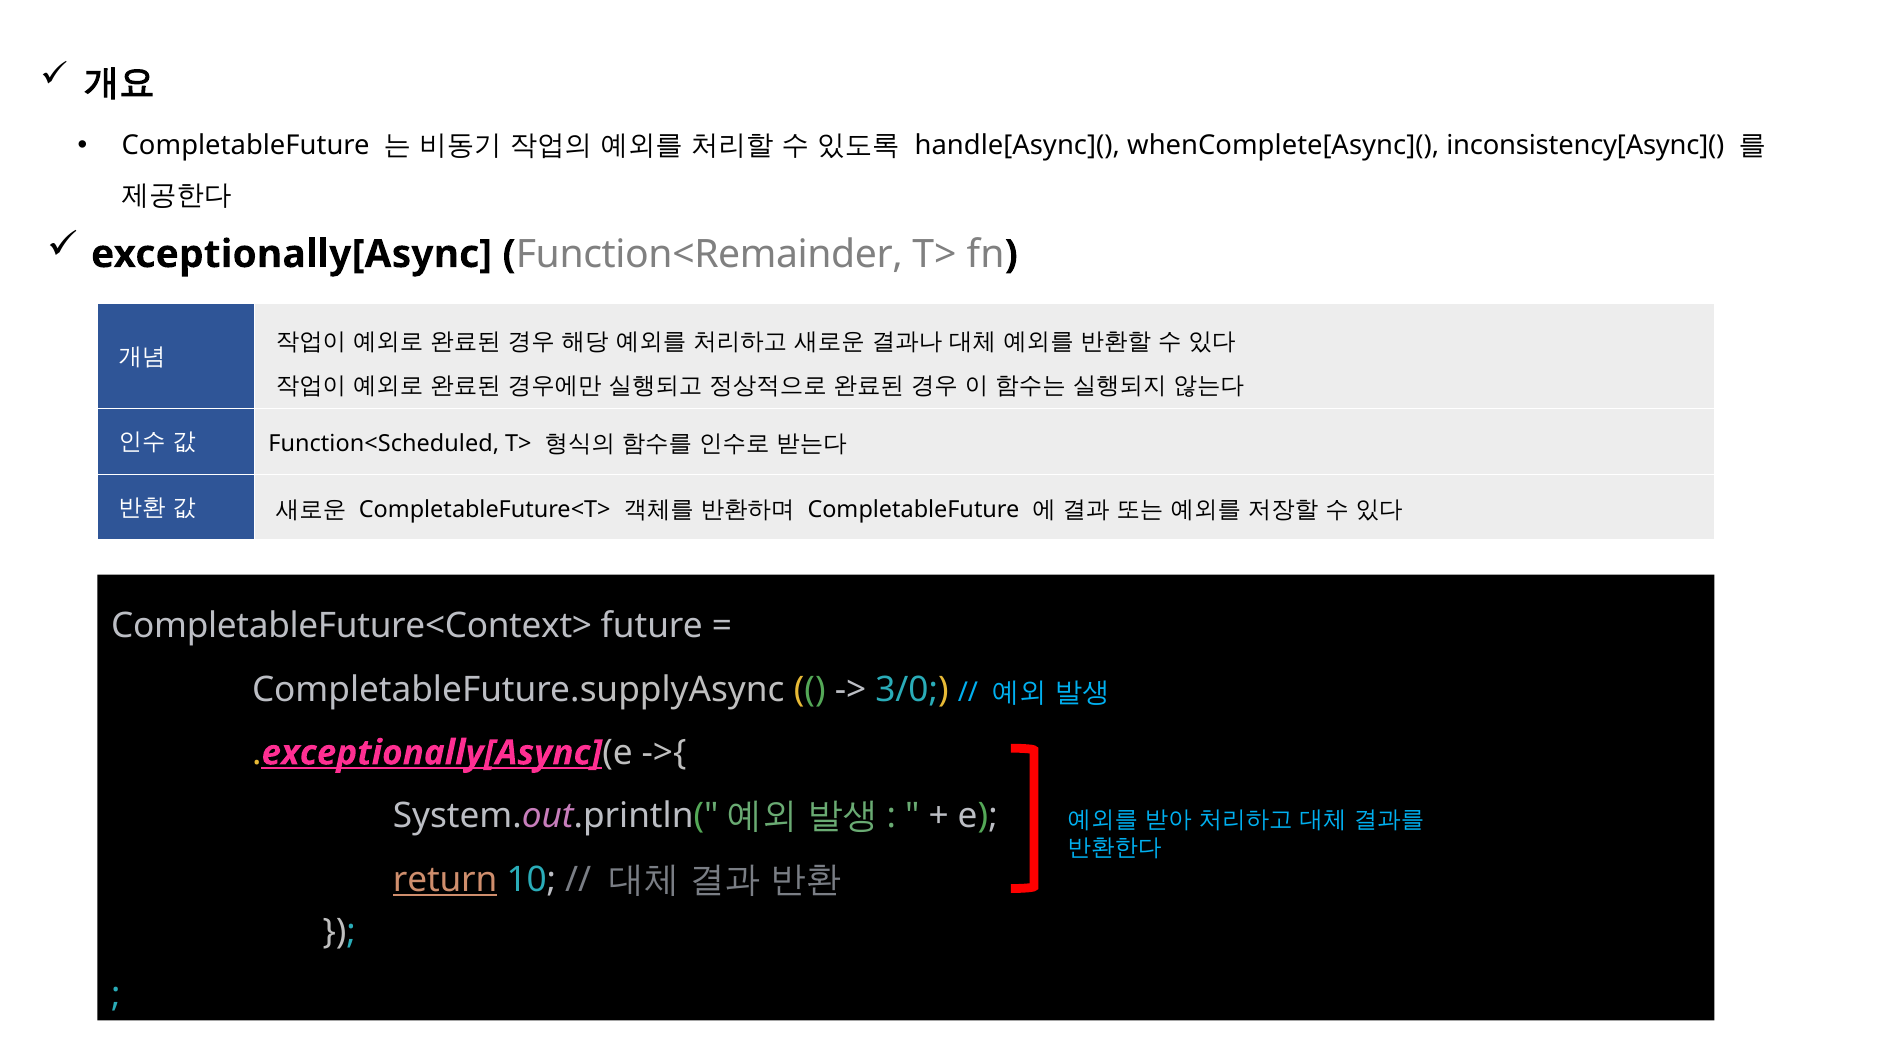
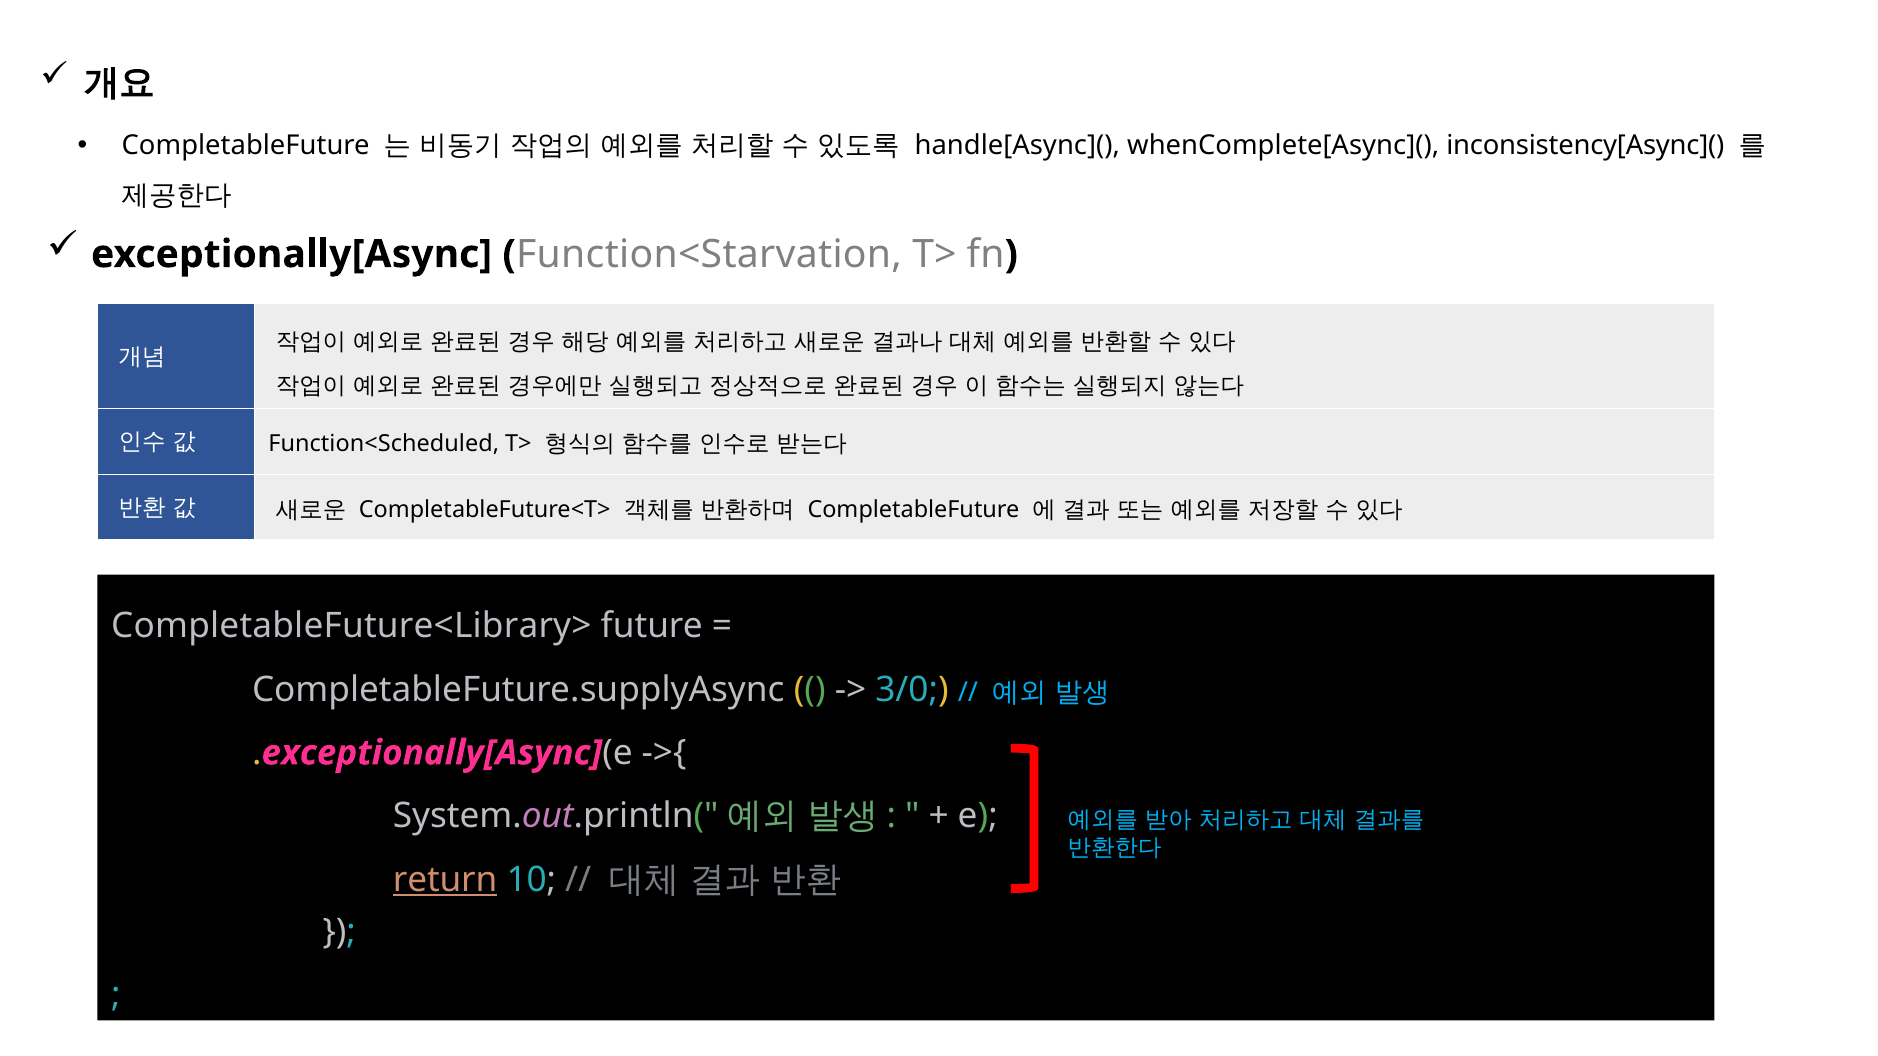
Function<Remainder: Function<Remainder -> Function<Starvation
CompletableFuture<Context>: CompletableFuture<Context> -> CompletableFuture<Library>
exceptionally[Async at (432, 753) underline: present -> none
